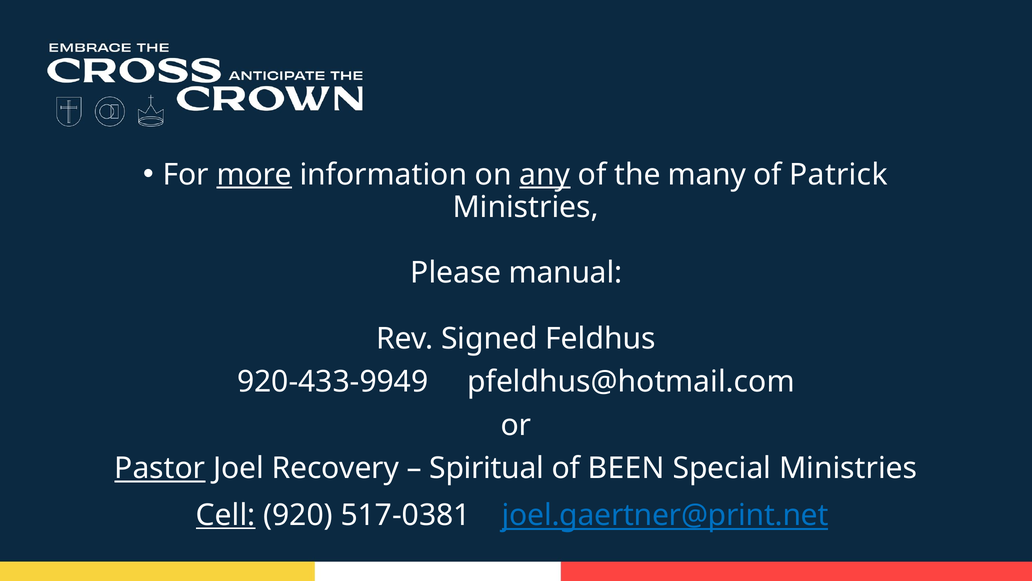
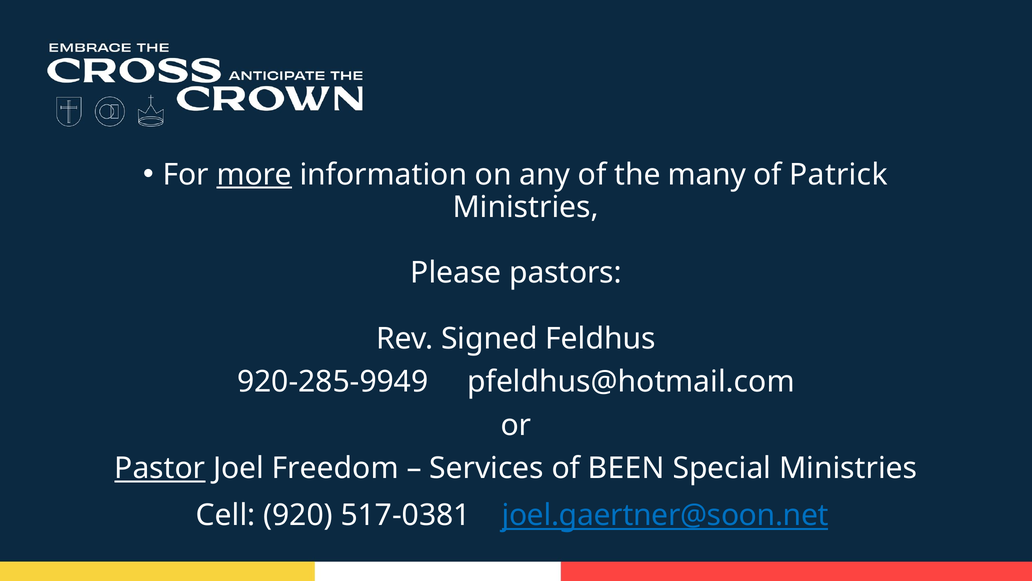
any underline: present -> none
manual: manual -> pastors
920-433-9949: 920-433-9949 -> 920-285-9949
Recovery: Recovery -> Freedom
Spiritual: Spiritual -> Services
Cell underline: present -> none
joel.gaertner@print.net: joel.gaertner@print.net -> joel.gaertner@soon.net
